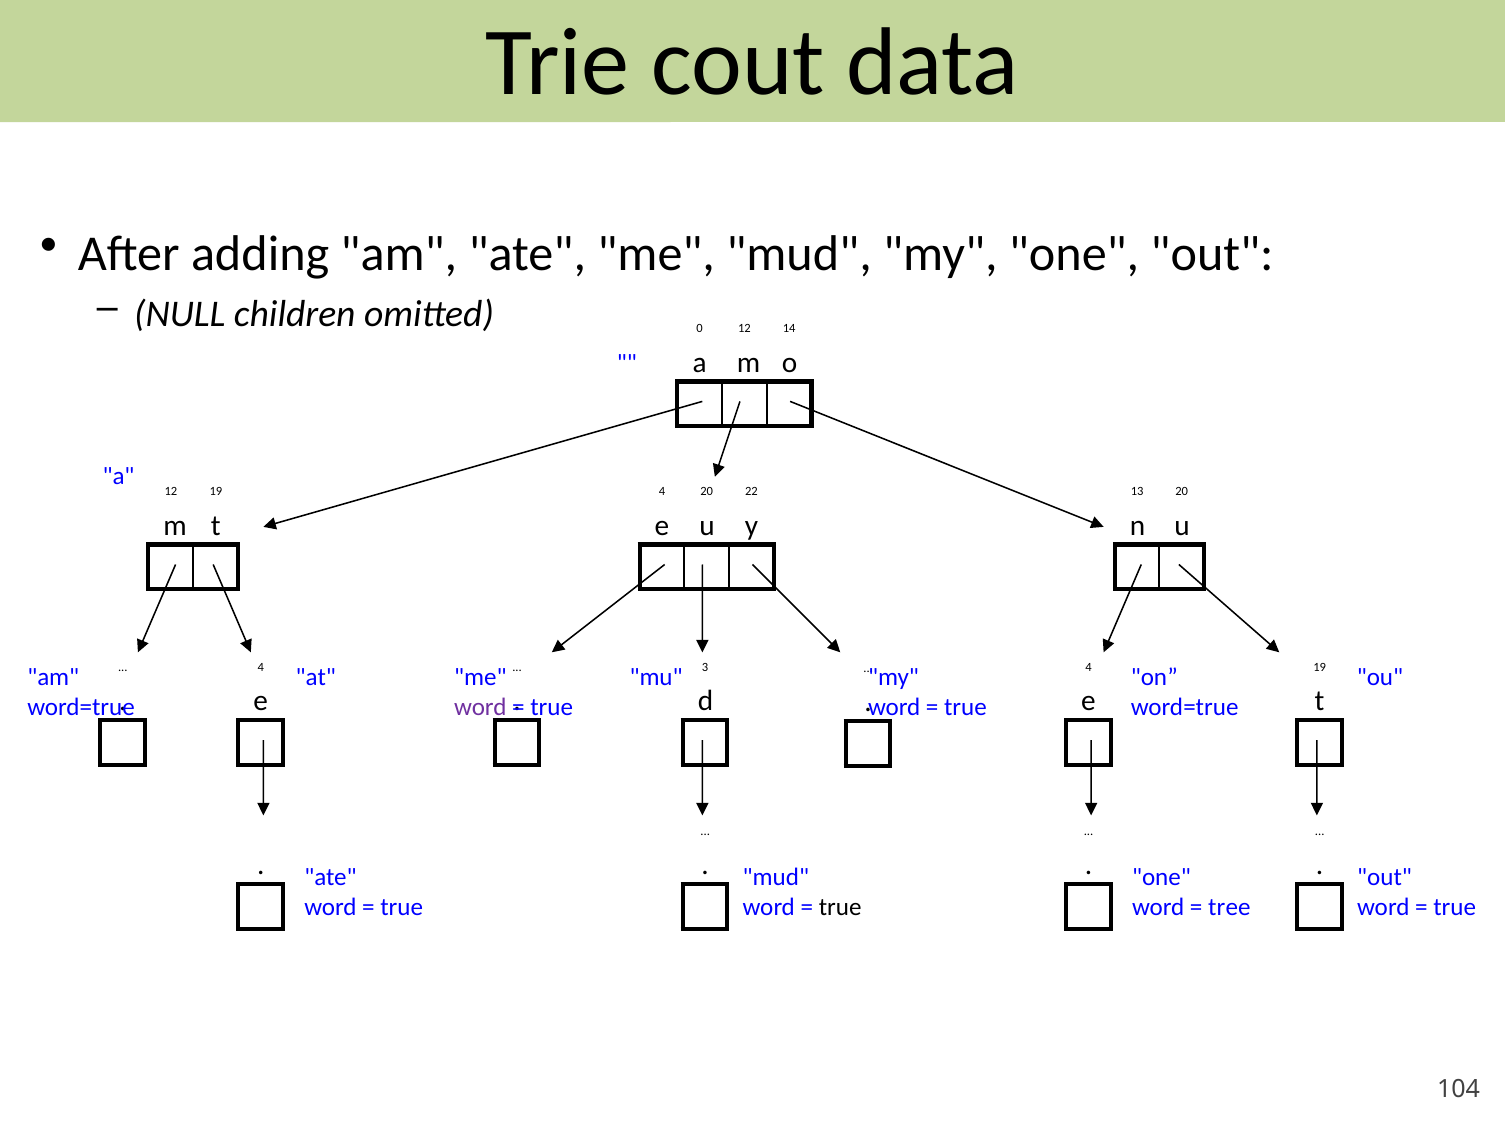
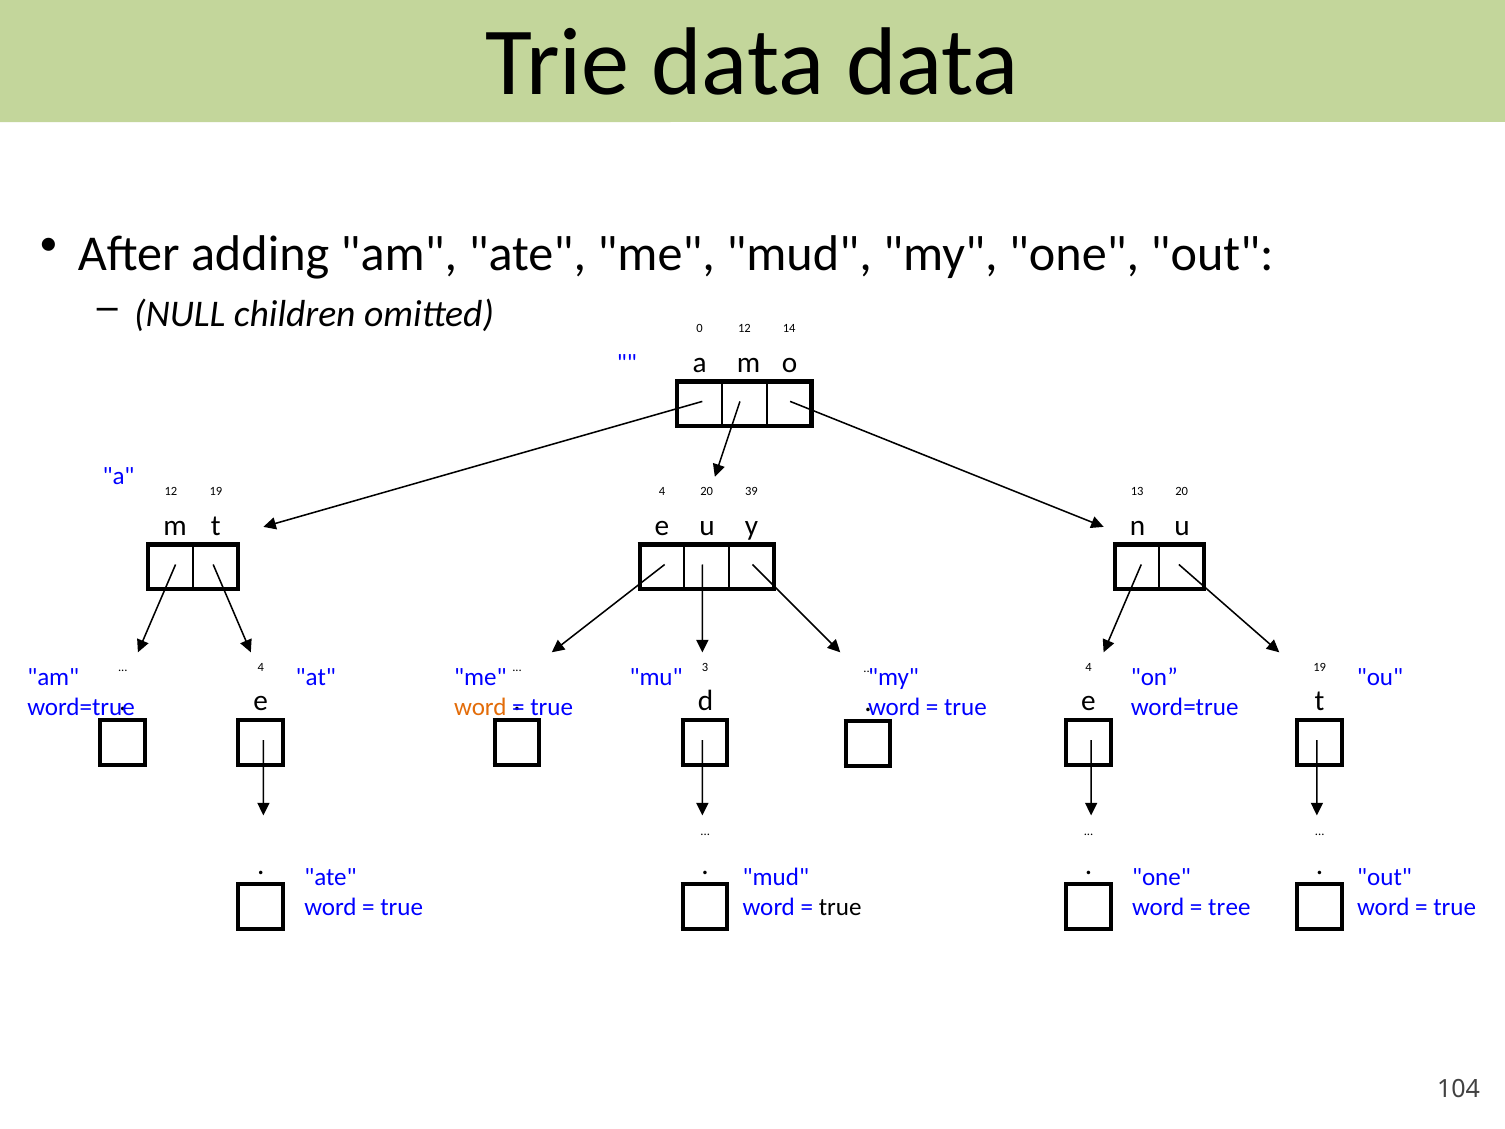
Trie cout: cout -> data
22: 22 -> 39
word at (480, 707) colour: purple -> orange
